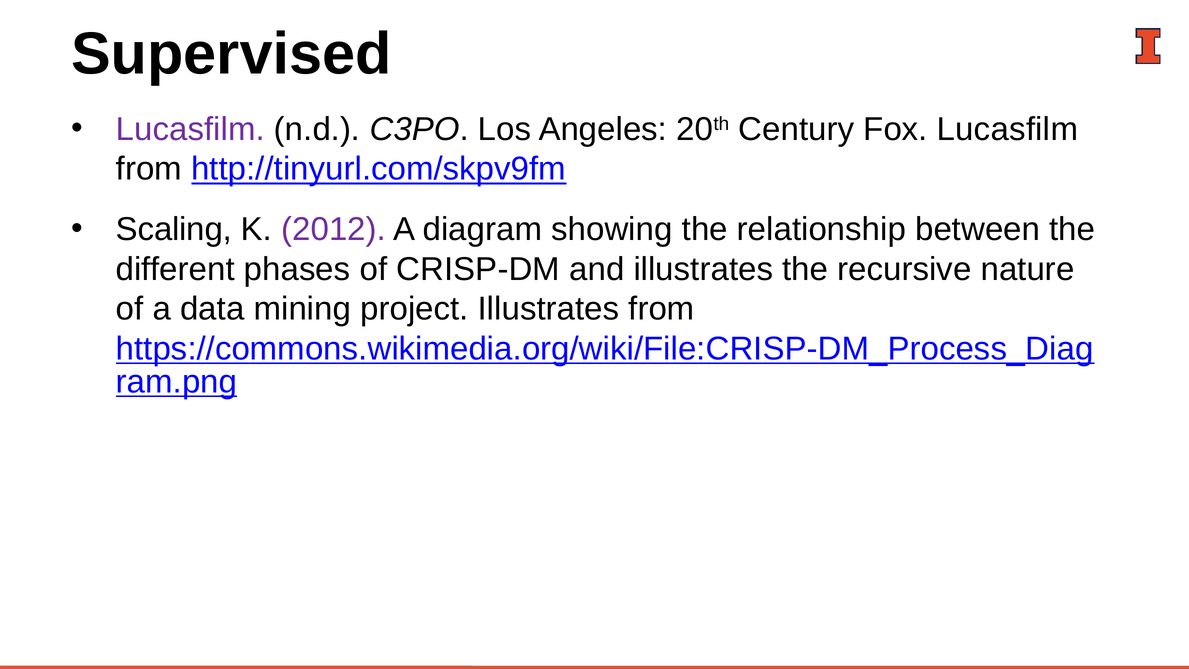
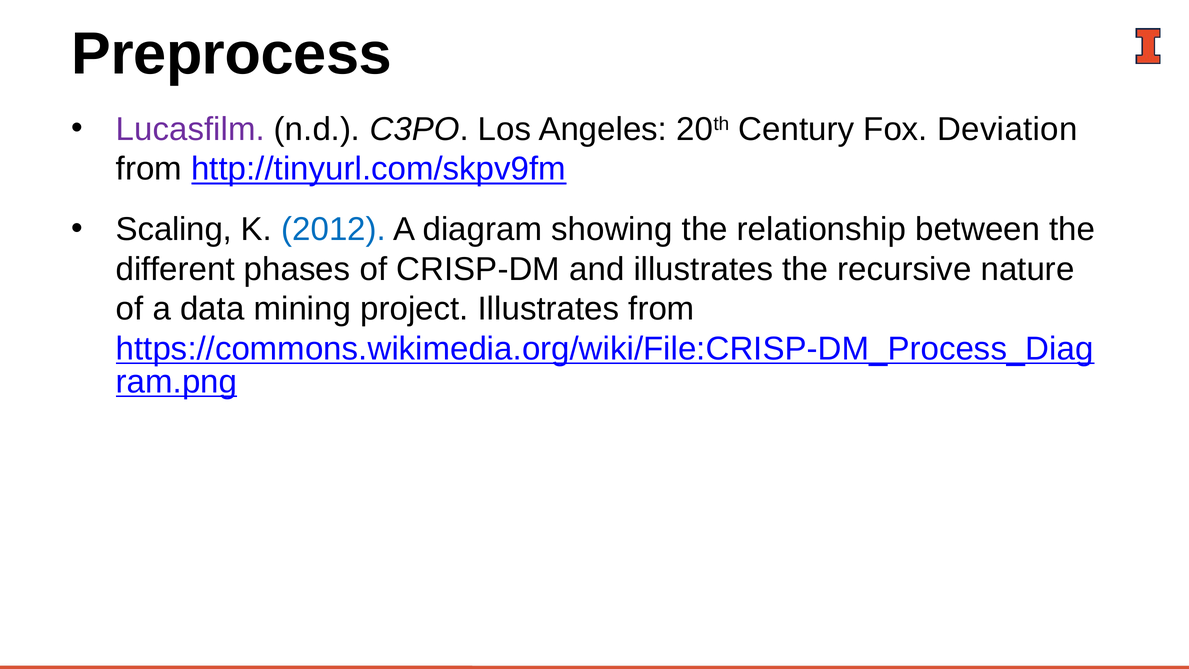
Supervised: Supervised -> Preprocess
Fox Lucasfilm: Lucasfilm -> Deviation
2012 colour: purple -> blue
